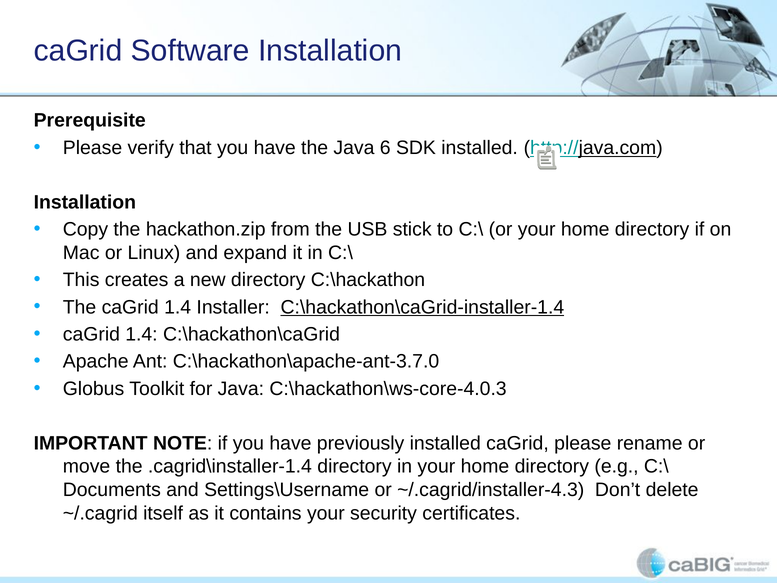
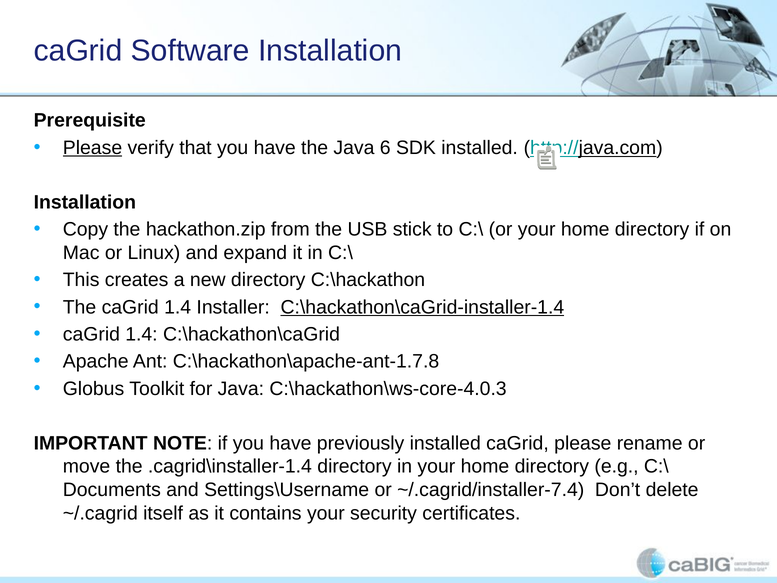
Please at (93, 148) underline: none -> present
C:\hackathon\apache-ant-3.7.0: C:\hackathon\apache-ant-3.7.0 -> C:\hackathon\apache-ant-1.7.8
~/.cagrid/installer-4.3: ~/.cagrid/installer-4.3 -> ~/.cagrid/installer-7.4
